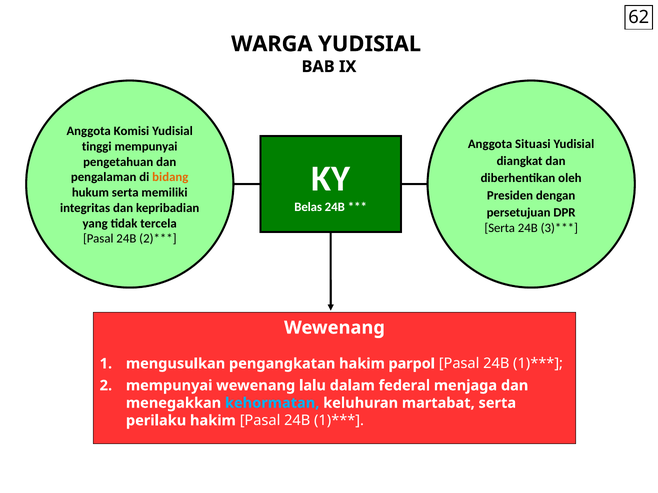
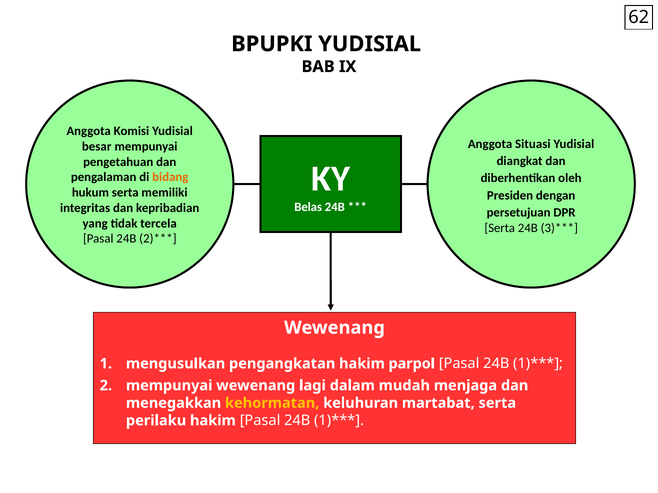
WARGA: WARGA -> BPUPKI
tinggi: tinggi -> besar
lalu: lalu -> lagi
federal: federal -> mudah
kehormatan colour: light blue -> yellow
